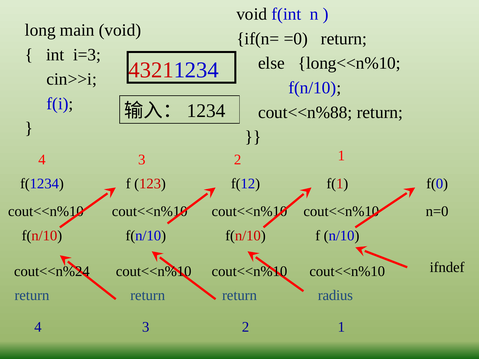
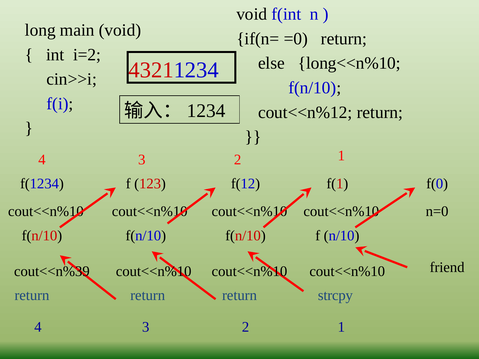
i=3: i=3 -> i=2
cout<<n%88: cout<<n%88 -> cout<<n%12
ifndef: ifndef -> friend
cout<<n%24: cout<<n%24 -> cout<<n%39
radius: radius -> strcpy
